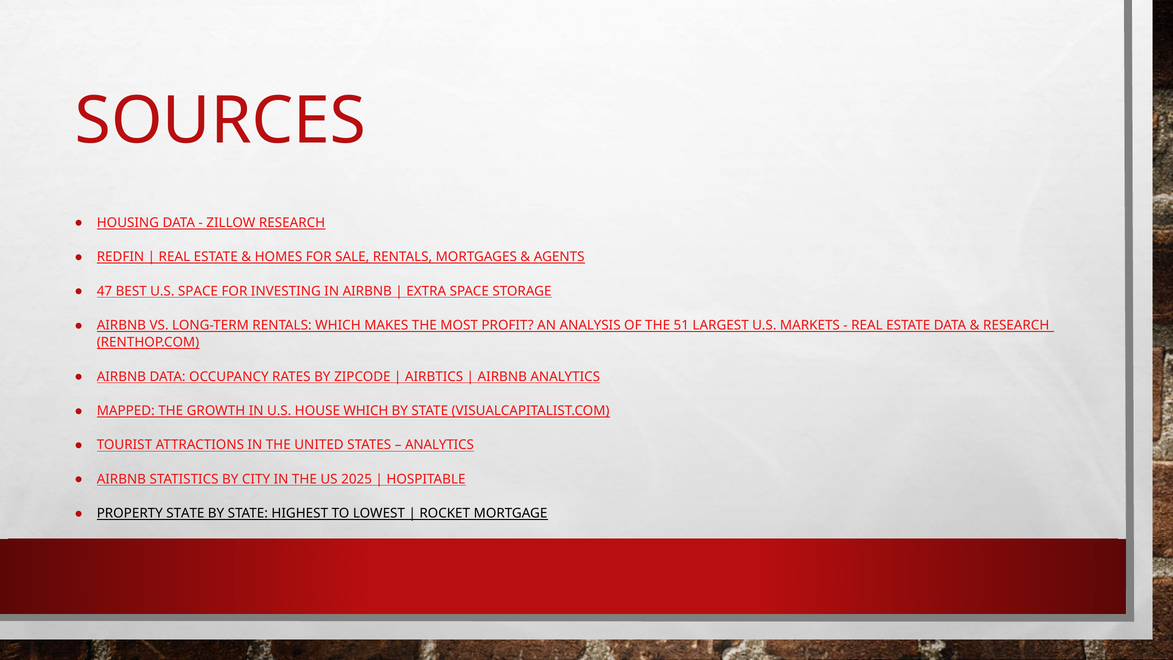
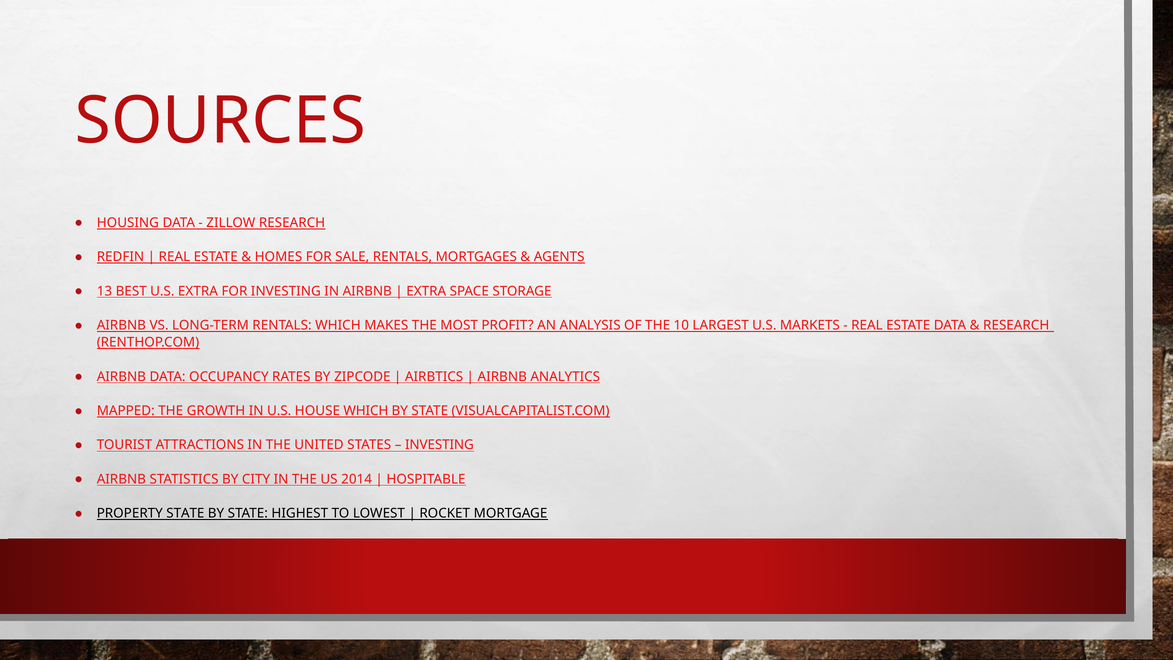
47: 47 -> 13
U.S SPACE: SPACE -> EXTRA
51: 51 -> 10
ANALYTICS at (439, 445): ANALYTICS -> INVESTING
2025: 2025 -> 2014
